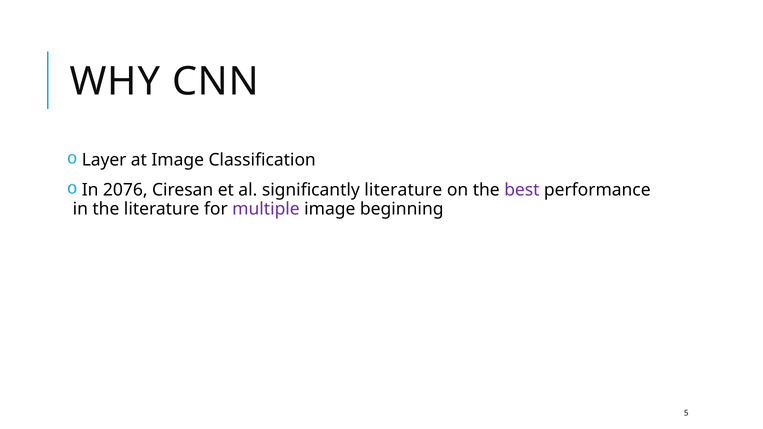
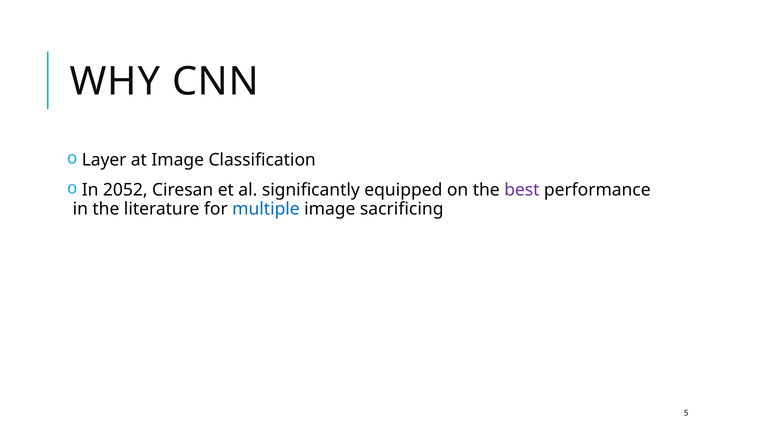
2076: 2076 -> 2052
significantly literature: literature -> equipped
multiple colour: purple -> blue
beginning: beginning -> sacrificing
